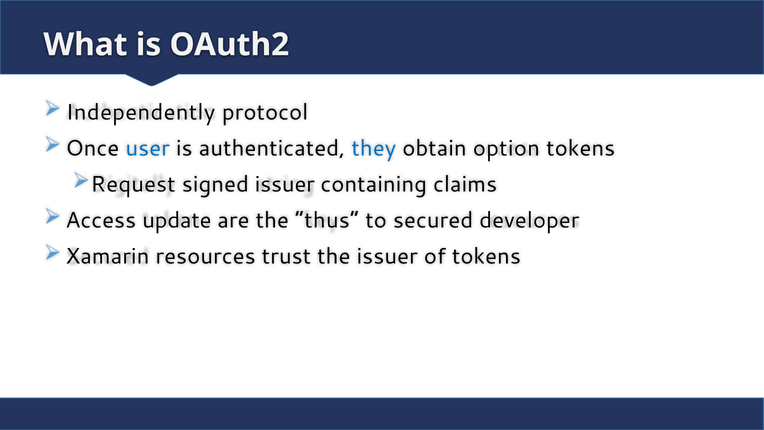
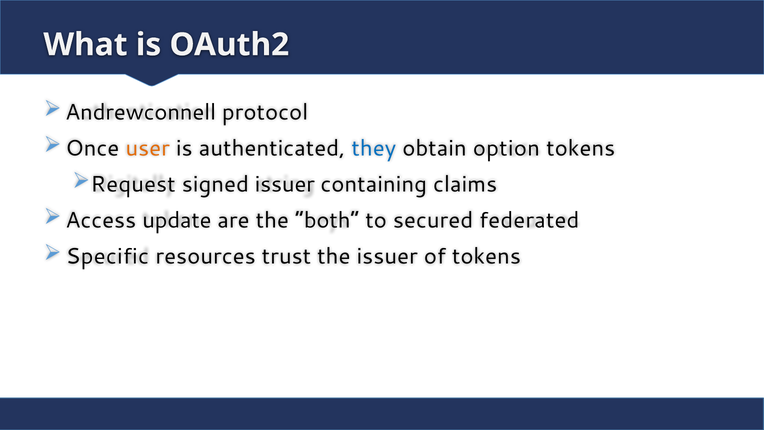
Independently: Independently -> Andrewconnell
user colour: blue -> orange
thus: thus -> both
developer: developer -> federated
Xamarin: Xamarin -> Specific
